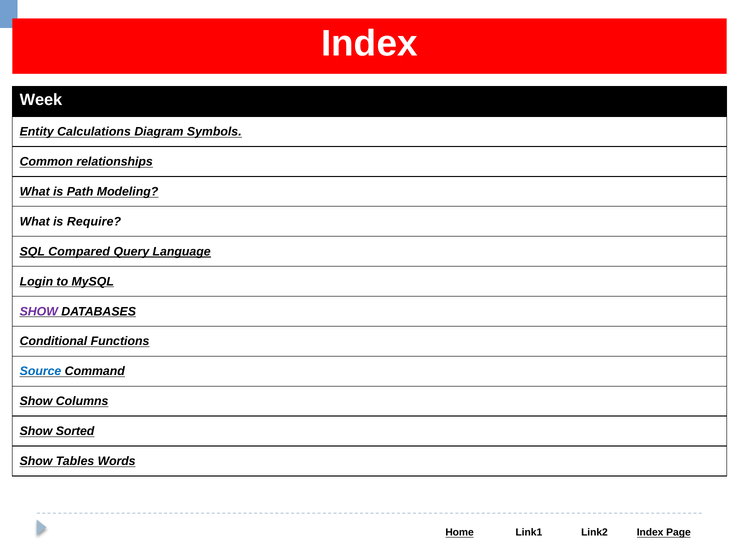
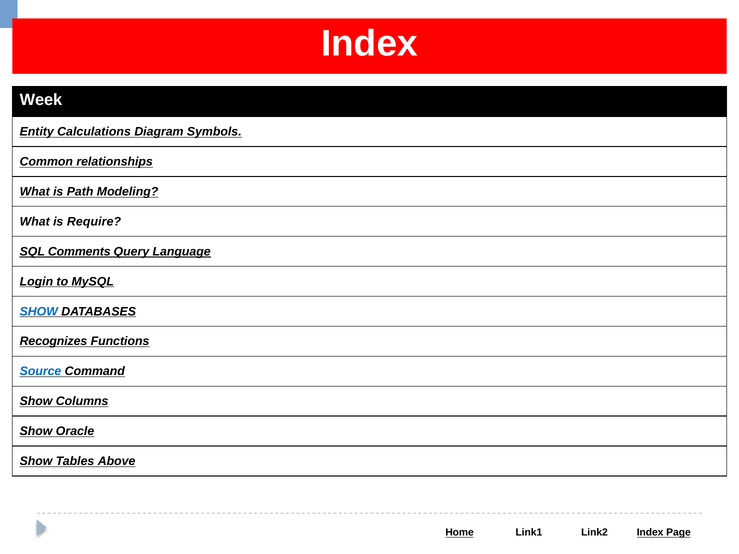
Compared: Compared -> Comments
SHOW at (39, 312) colour: purple -> blue
Conditional: Conditional -> Recognizes
Sorted: Sorted -> Oracle
Words: Words -> Above
